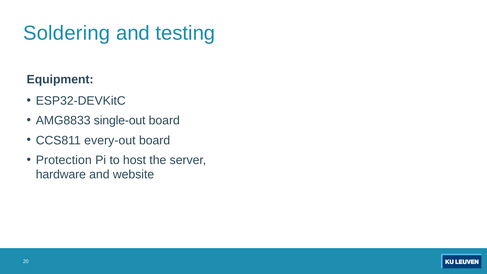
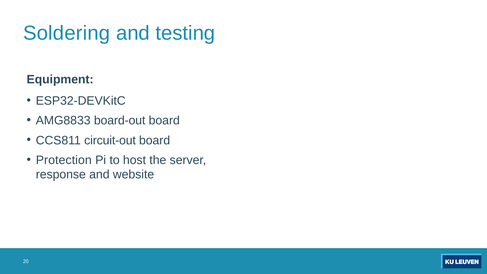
single-out: single-out -> board-out
every-out: every-out -> circuit-out
hardware: hardware -> response
